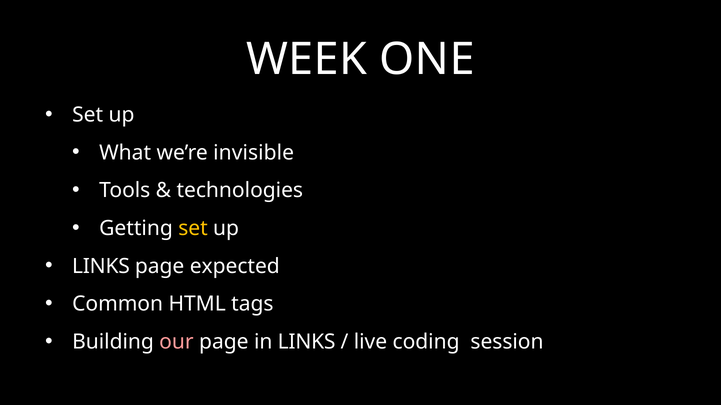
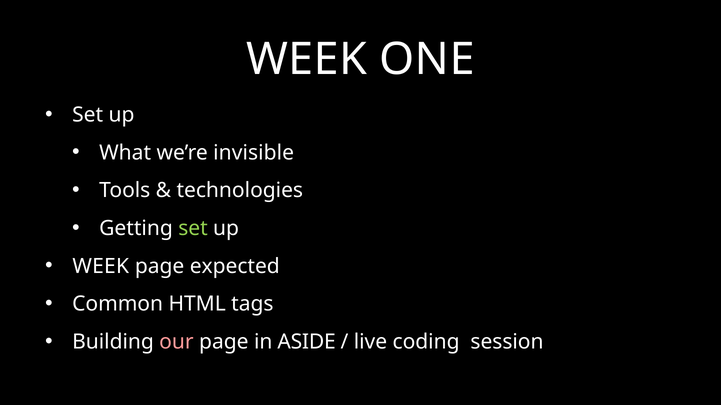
set at (193, 229) colour: yellow -> light green
LINKS at (101, 266): LINKS -> WEEK
in LINKS: LINKS -> ASIDE
